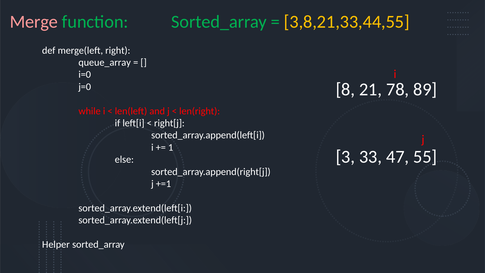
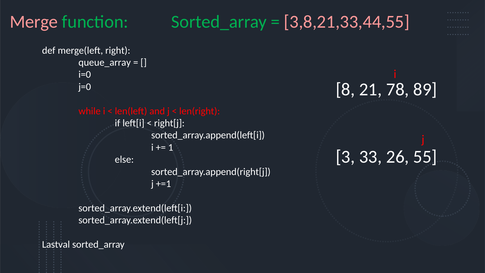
3,8,21,33,44,55 colour: yellow -> pink
47: 47 -> 26
Helper: Helper -> Lastval
